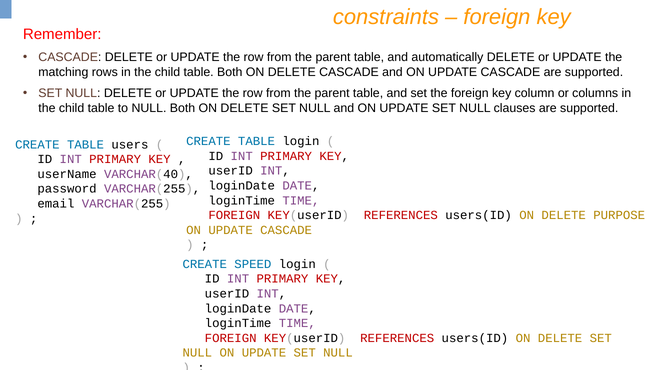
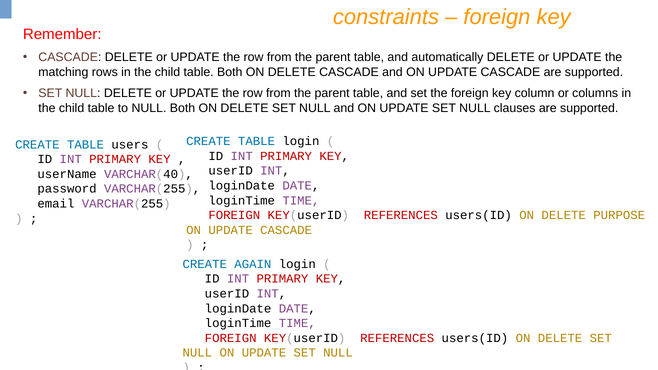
SPEED: SPEED -> AGAIN
